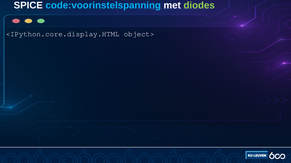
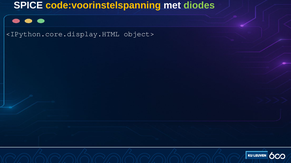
code:voorinstelspanning colour: light blue -> yellow
